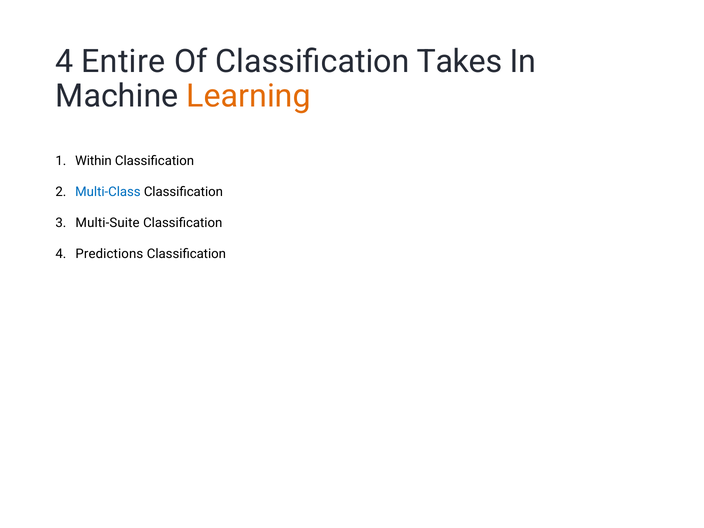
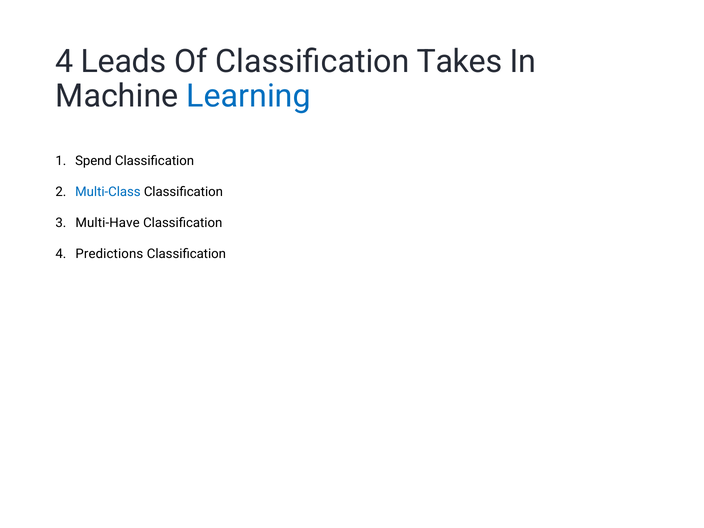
Entire: Entire -> Leads
Learning colour: orange -> blue
Within: Within -> Spend
Multi-Suite: Multi-Suite -> Multi-Have
